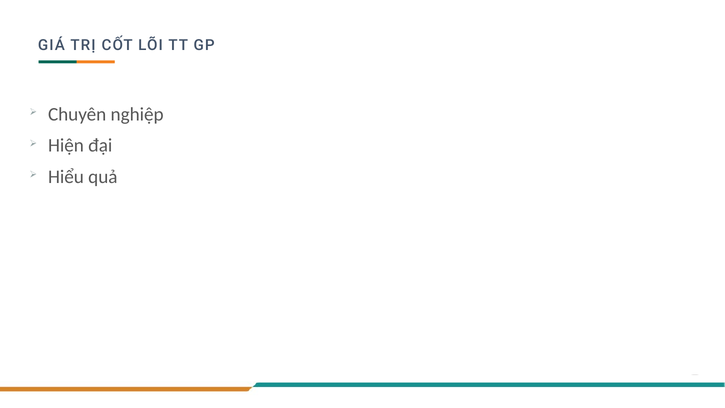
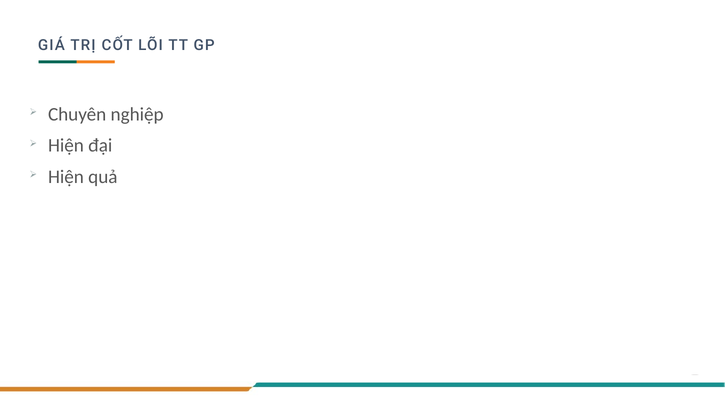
Hiểu at (66, 177): Hiểu -> Hiện
